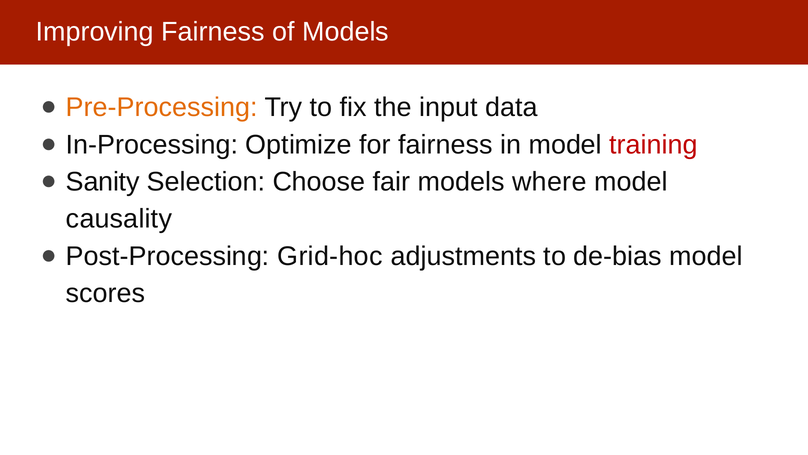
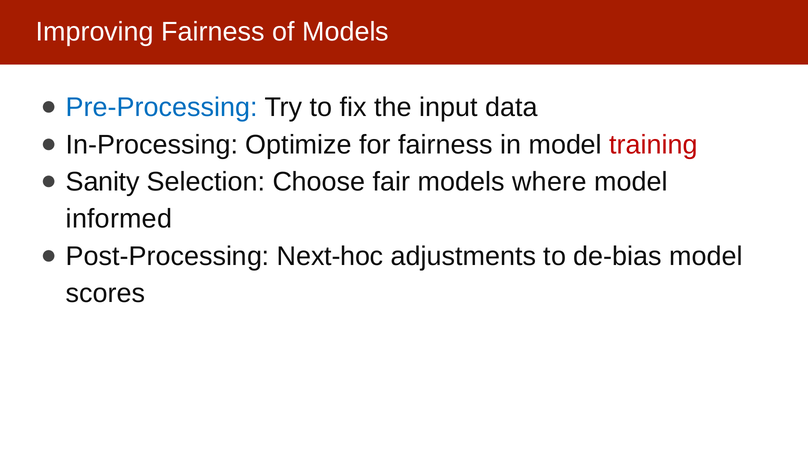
Pre-Processing colour: orange -> blue
causality: causality -> informed
Grid-hoc: Grid-hoc -> Next-hoc
